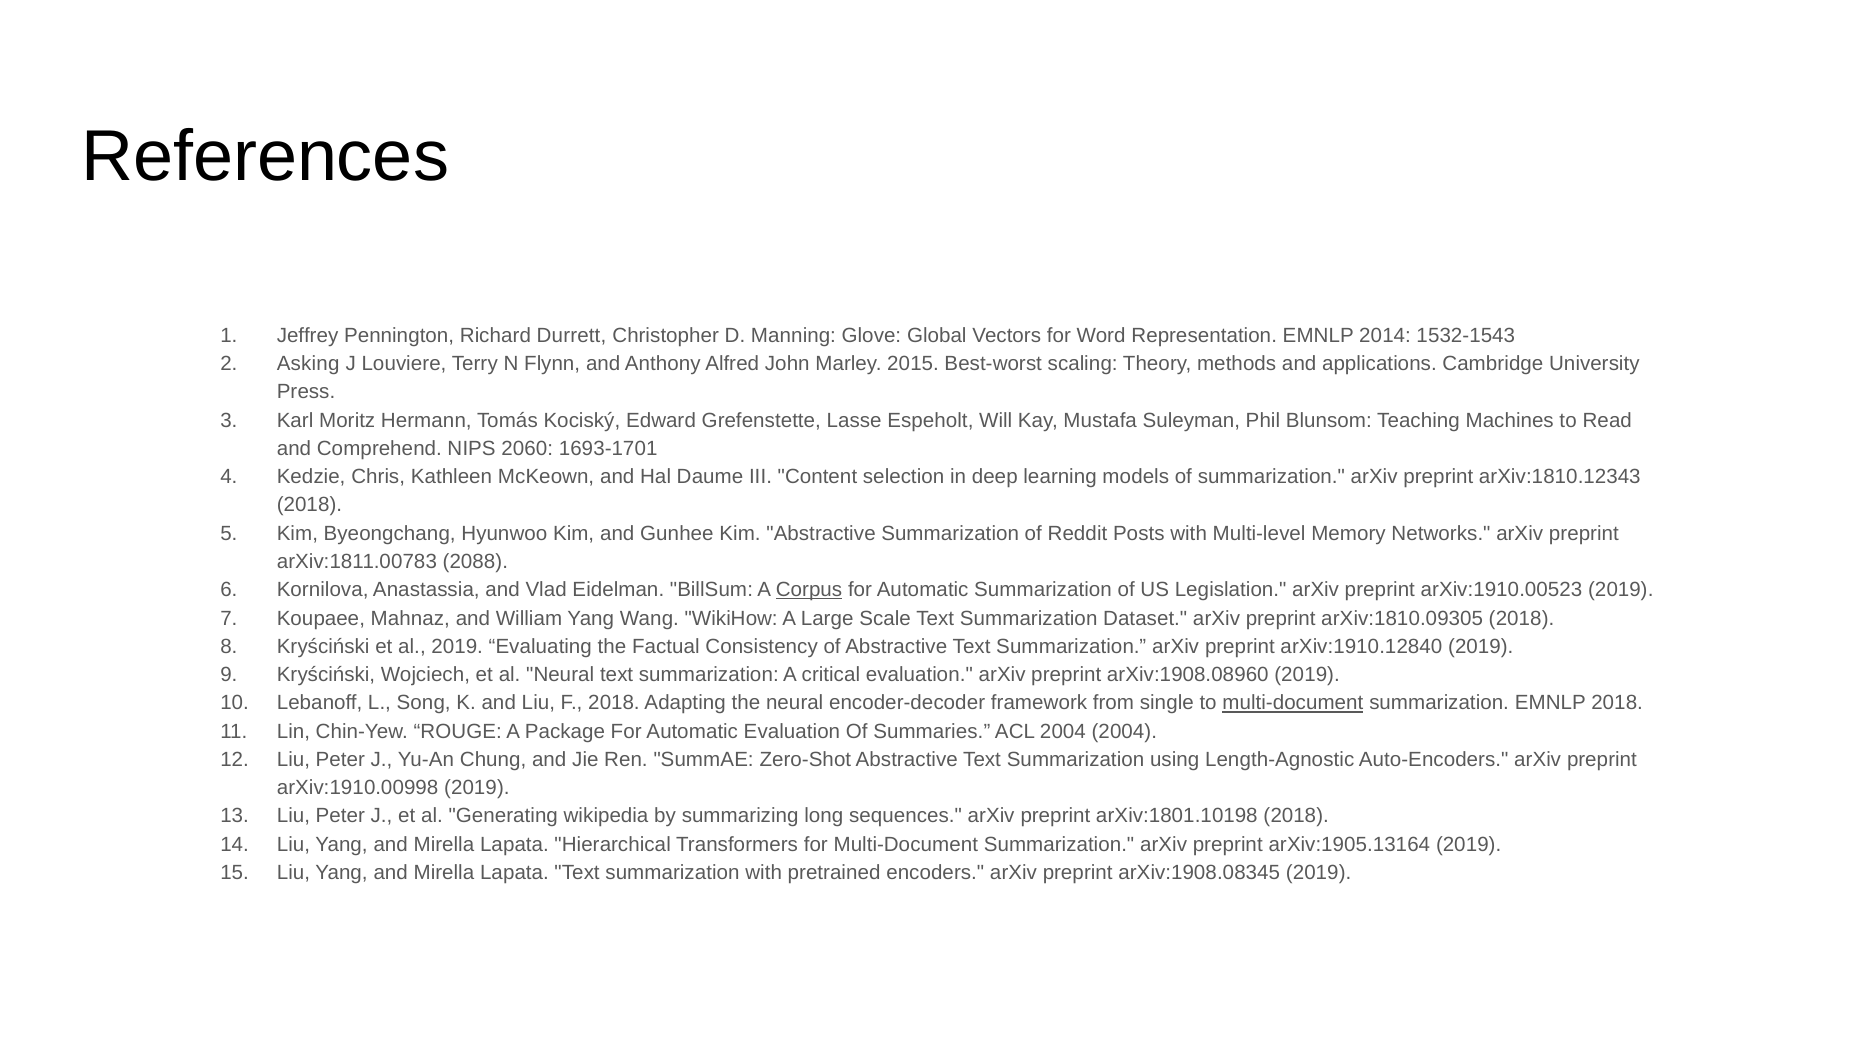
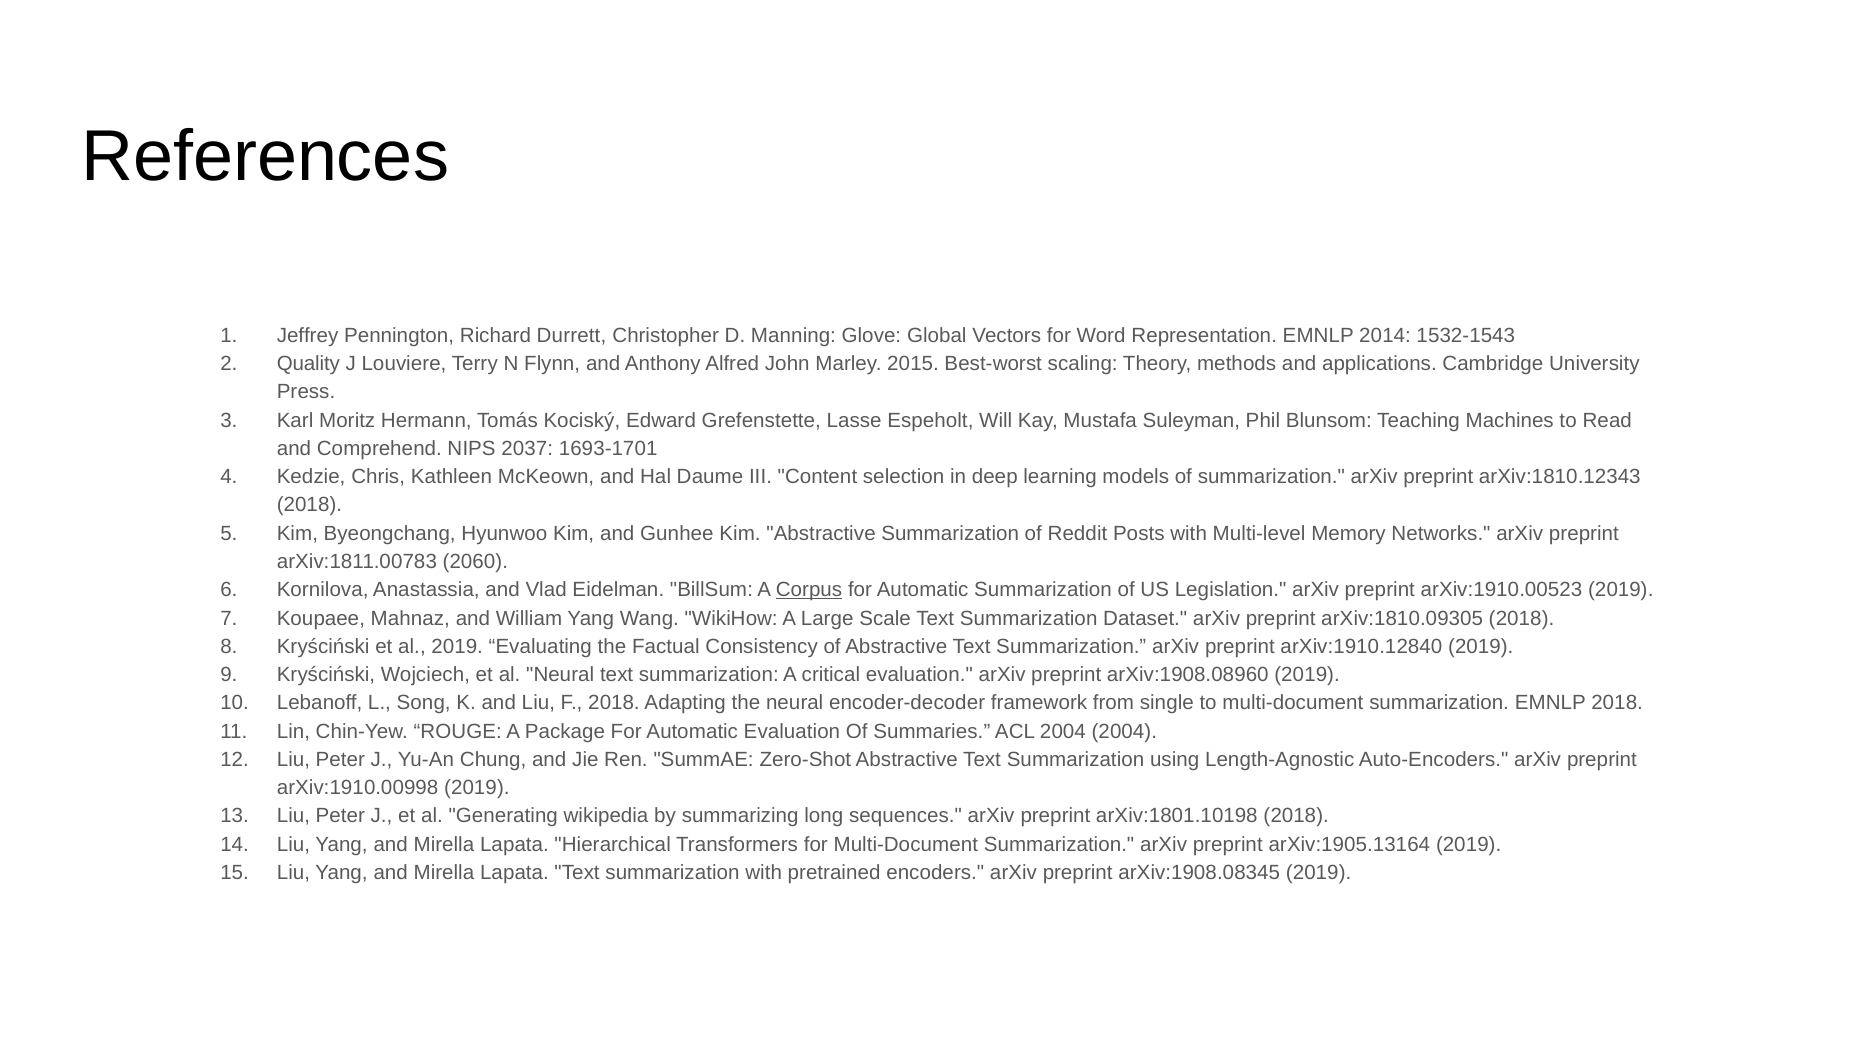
Asking: Asking -> Quality
2060: 2060 -> 2037
2088: 2088 -> 2060
multi-document at (1293, 703) underline: present -> none
